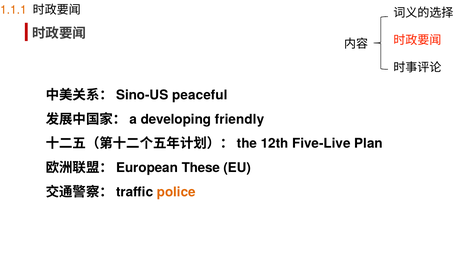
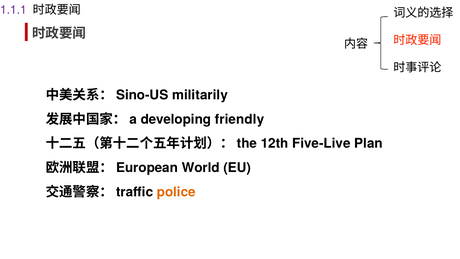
1.1.1 colour: orange -> purple
peaceful: peaceful -> militarily
These: These -> World
